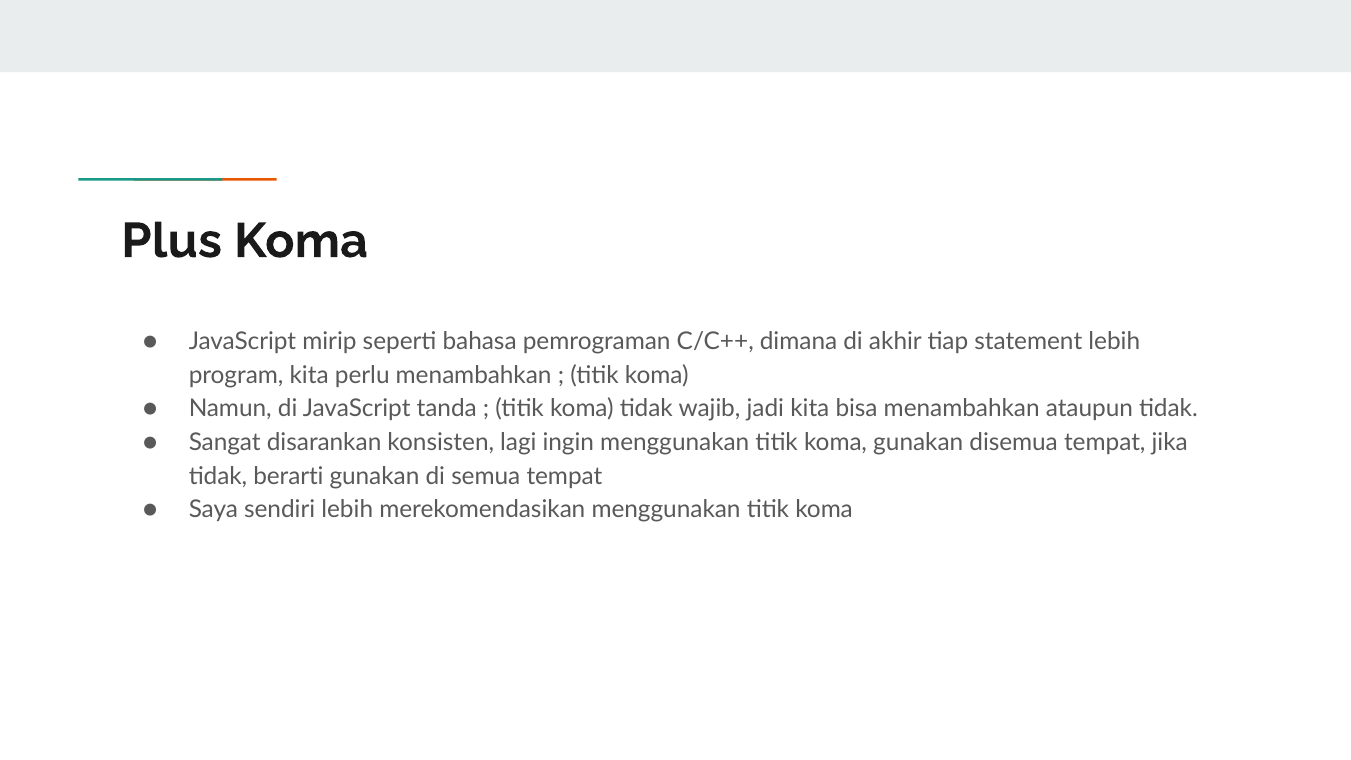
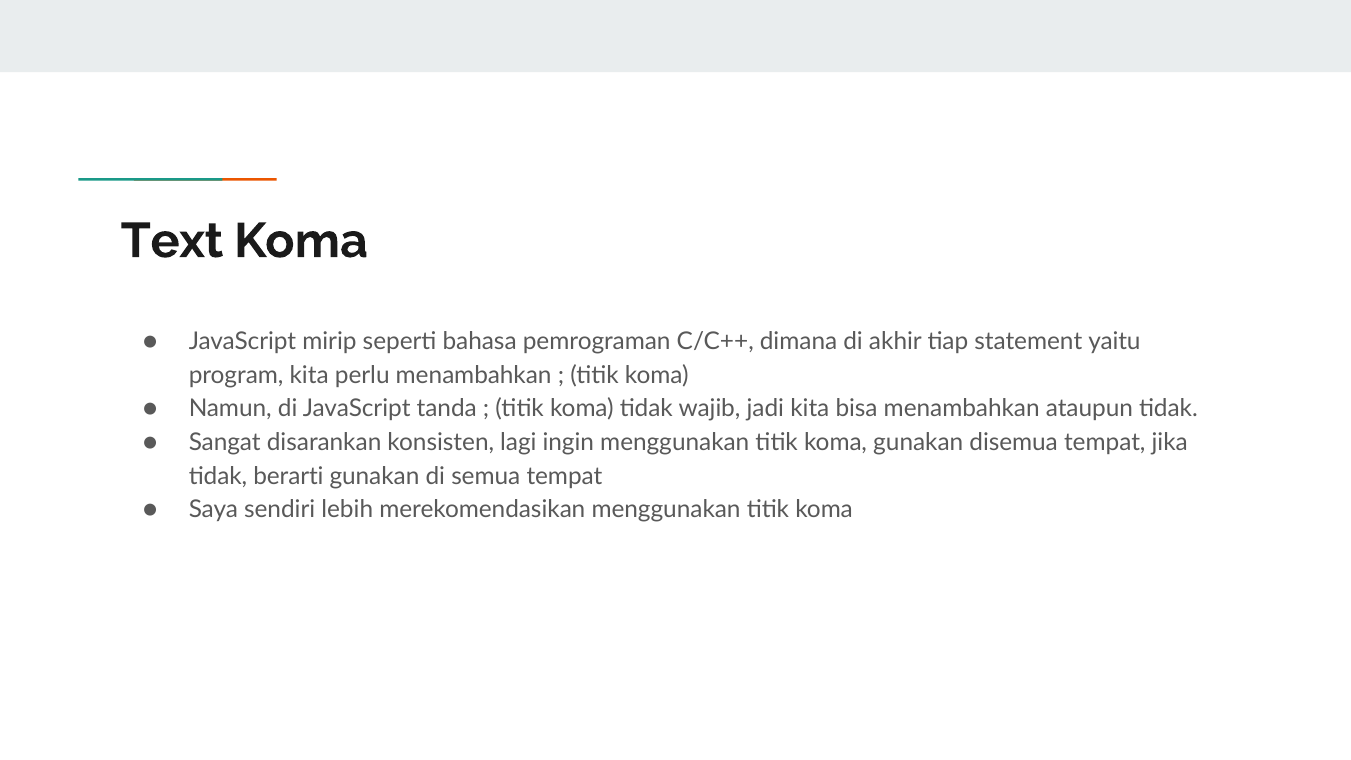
Plus: Plus -> Text
statement lebih: lebih -> yaitu
